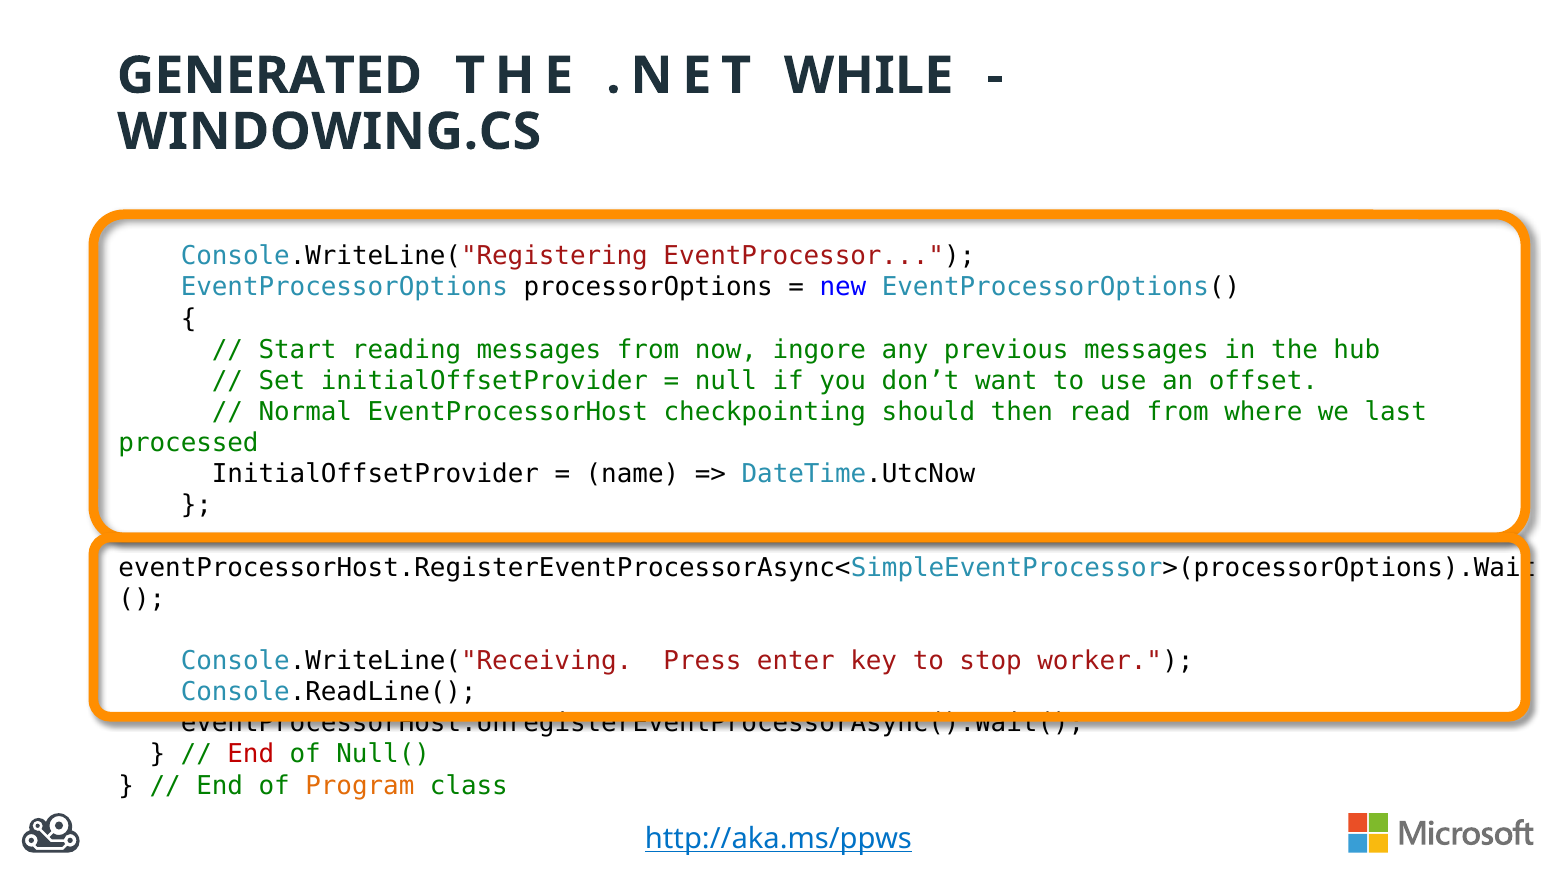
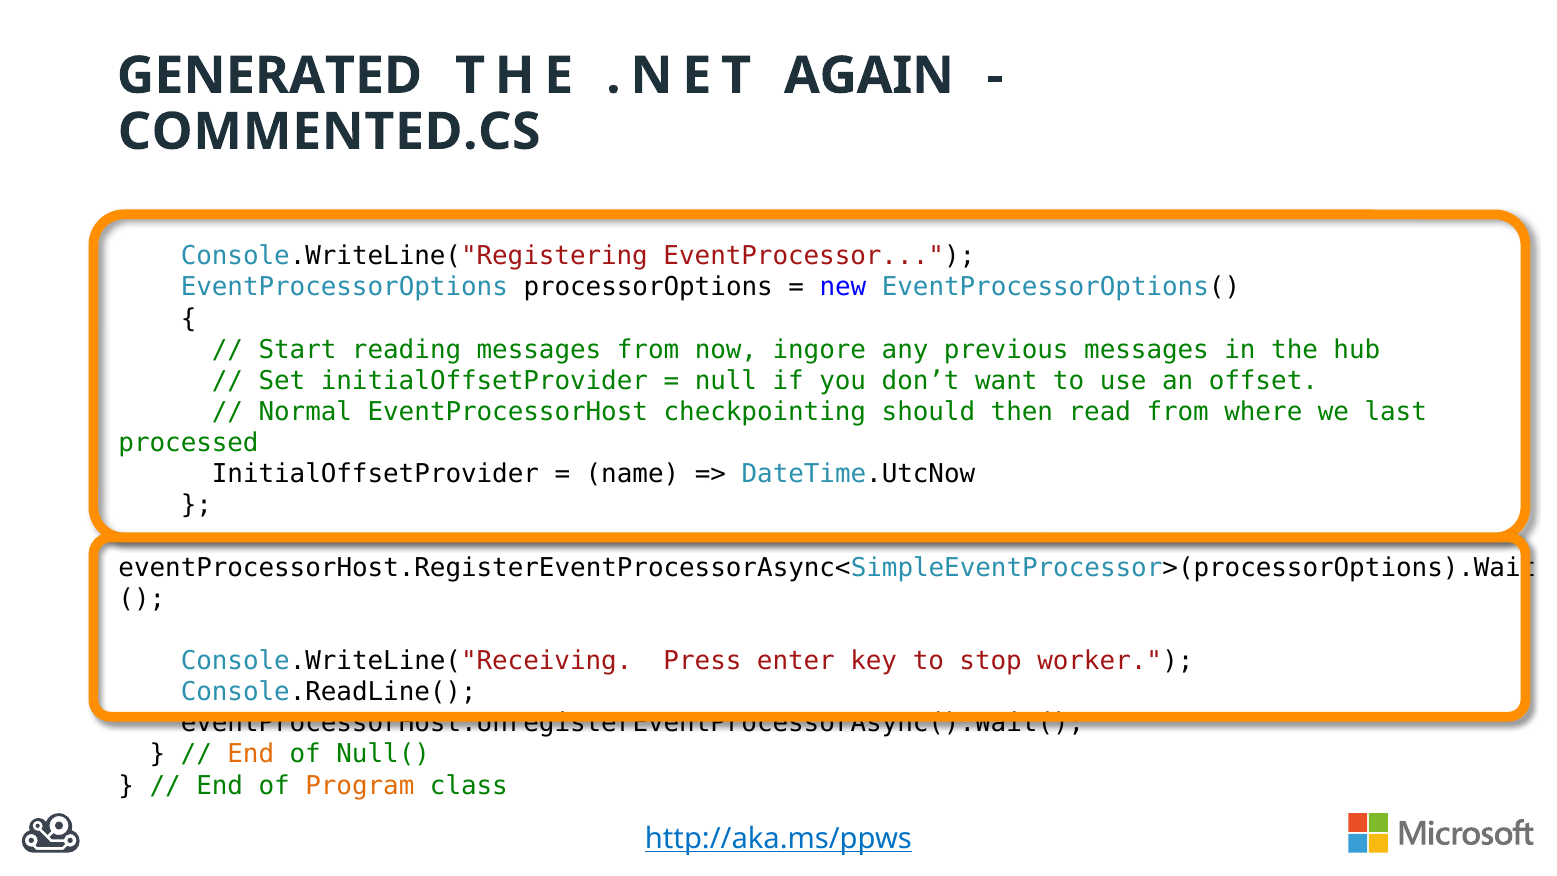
WHILE: WHILE -> AGAIN
WINDOWING.CS: WINDOWING.CS -> COMMENTED.CS
End at (251, 754) colour: red -> orange
